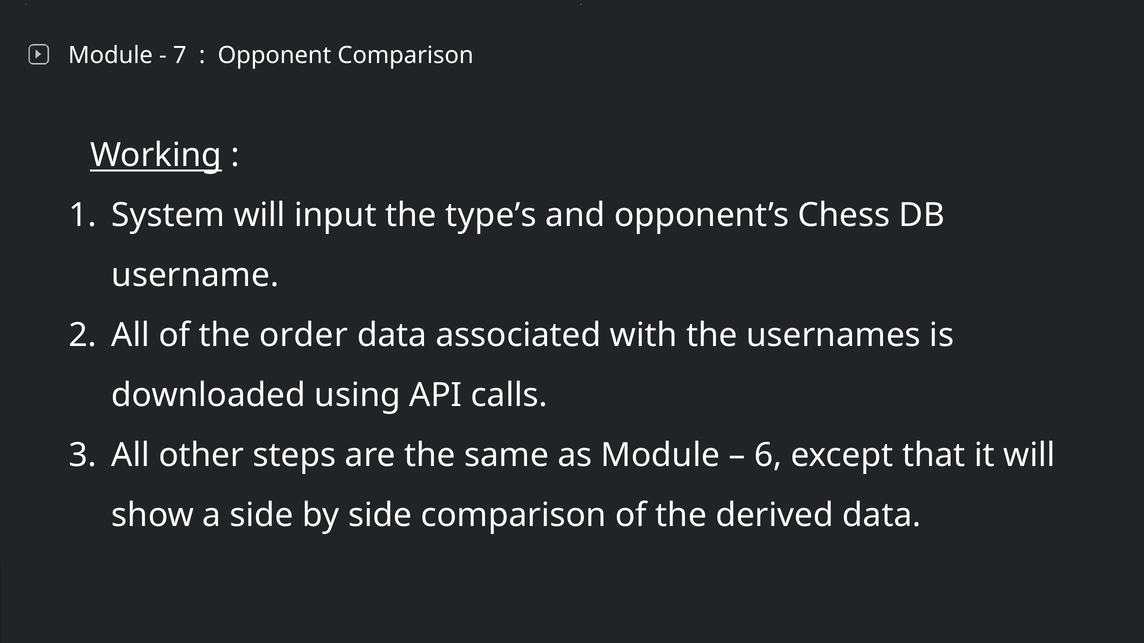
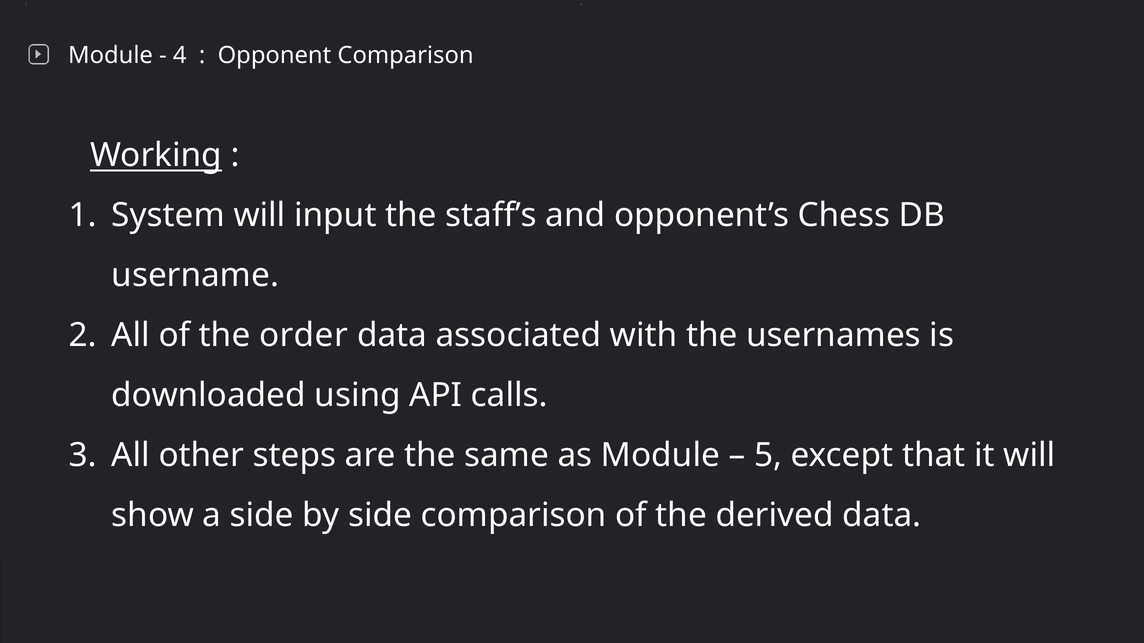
7: 7 -> 4
type’s: type’s -> staff’s
6: 6 -> 5
